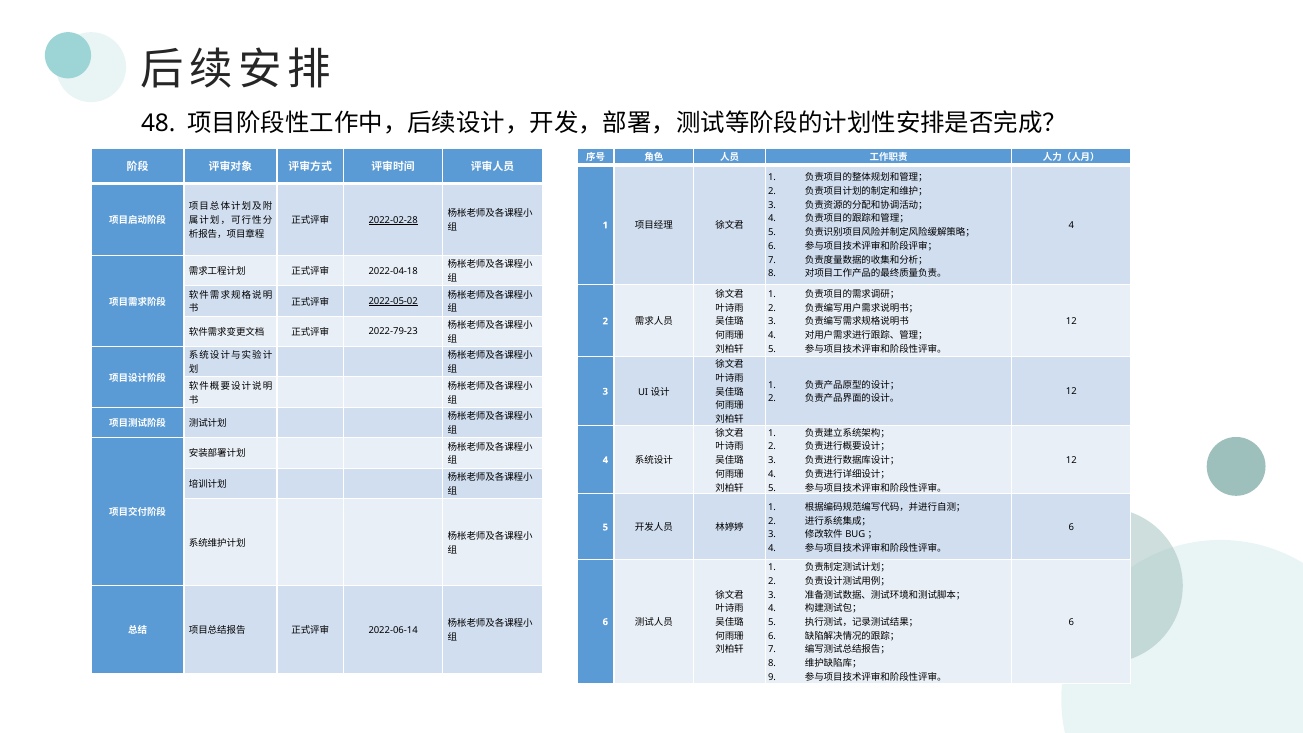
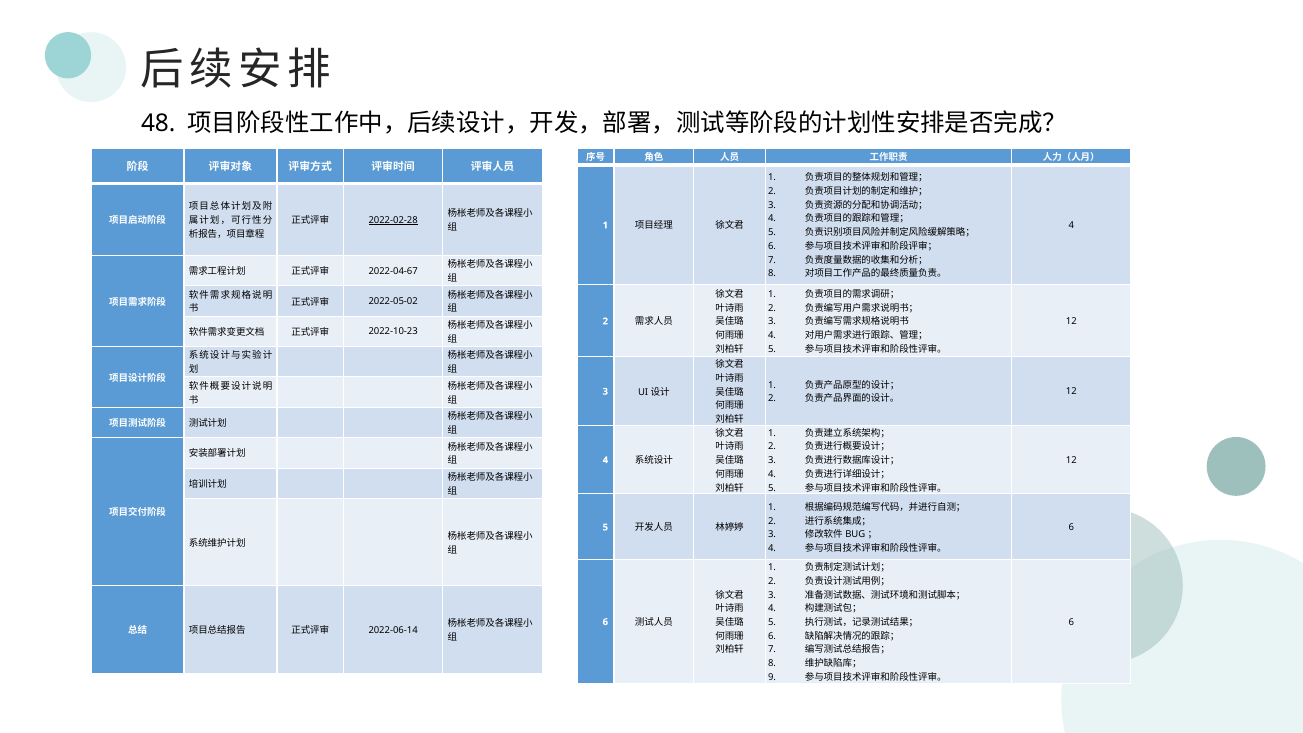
2022-04-18: 2022-04-18 -> 2022-04-67
2022-05-02 underline: present -> none
2022-79-23: 2022-79-23 -> 2022-10-23
